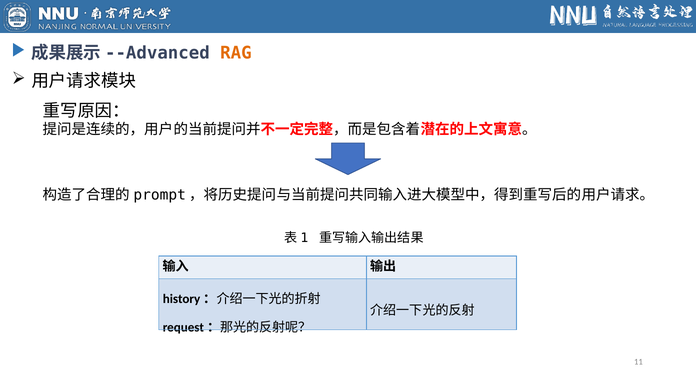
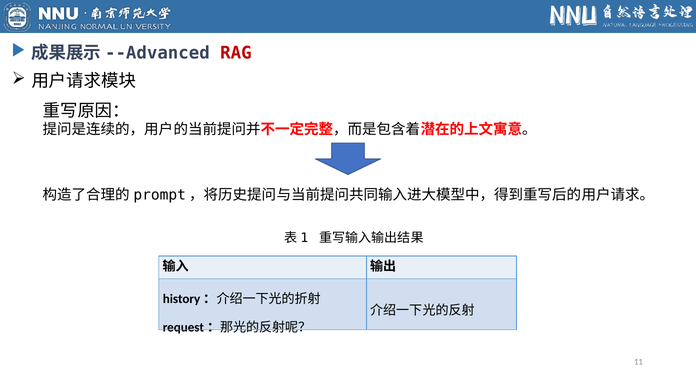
RAG colour: orange -> red
